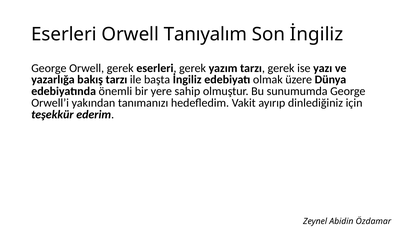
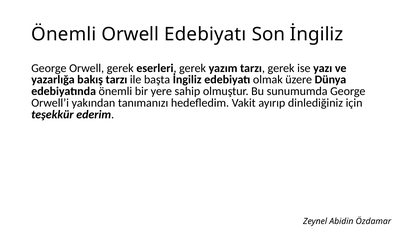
Eserleri at (64, 34): Eserleri -> Önemli
Orwell Tanıyalım: Tanıyalım -> Edebiyatı
